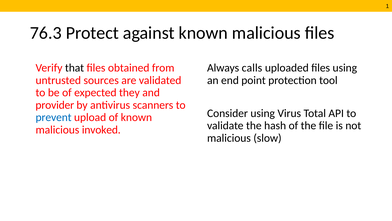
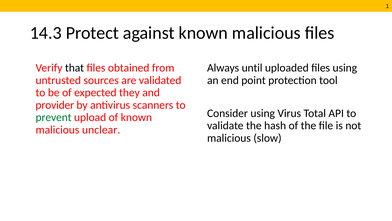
76.3: 76.3 -> 14.3
calls: calls -> until
prevent colour: blue -> green
invoked: invoked -> unclear
